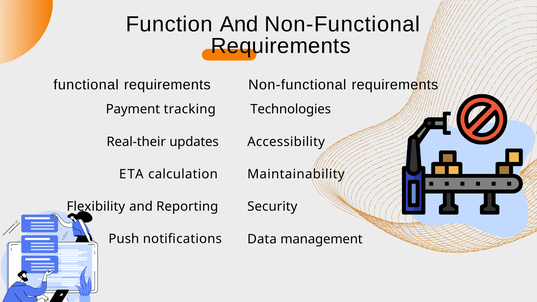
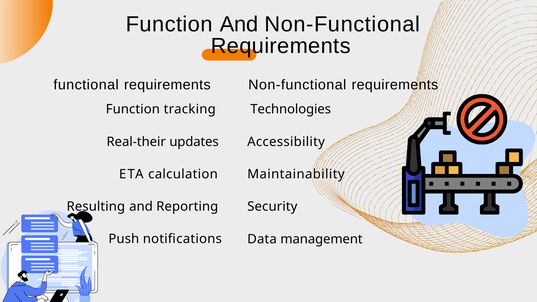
Payment at (133, 109): Payment -> Function
Flexibility: Flexibility -> Resulting
